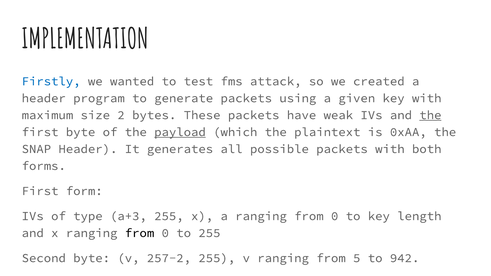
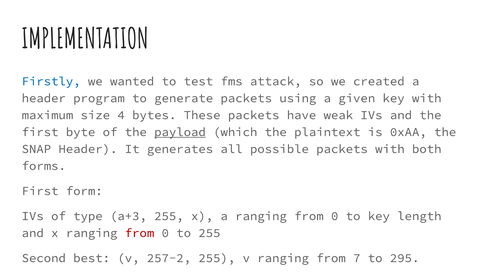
2: 2 -> 4
the at (430, 115) underline: present -> none
from at (139, 233) colour: black -> red
Second byte: byte -> best
5: 5 -> 7
942: 942 -> 295
